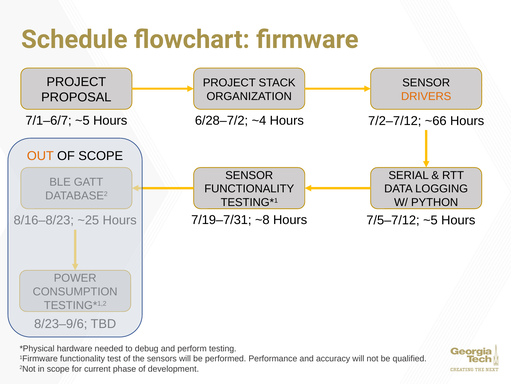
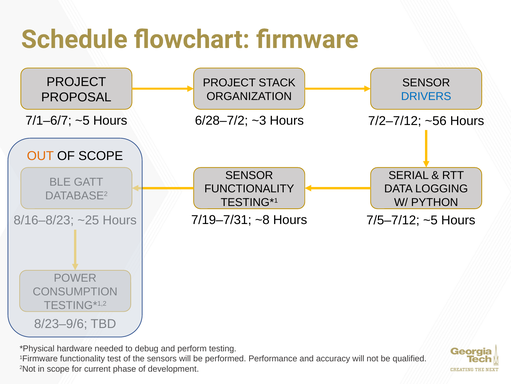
DRIVERS colour: orange -> blue
~4: ~4 -> ~3
~66: ~66 -> ~56
